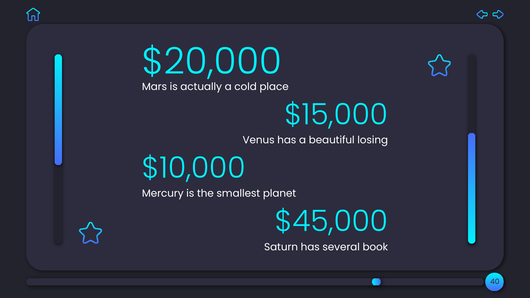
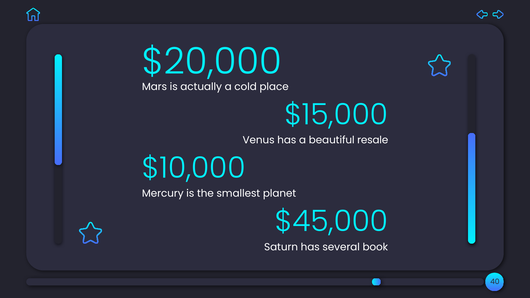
losing: losing -> resale
